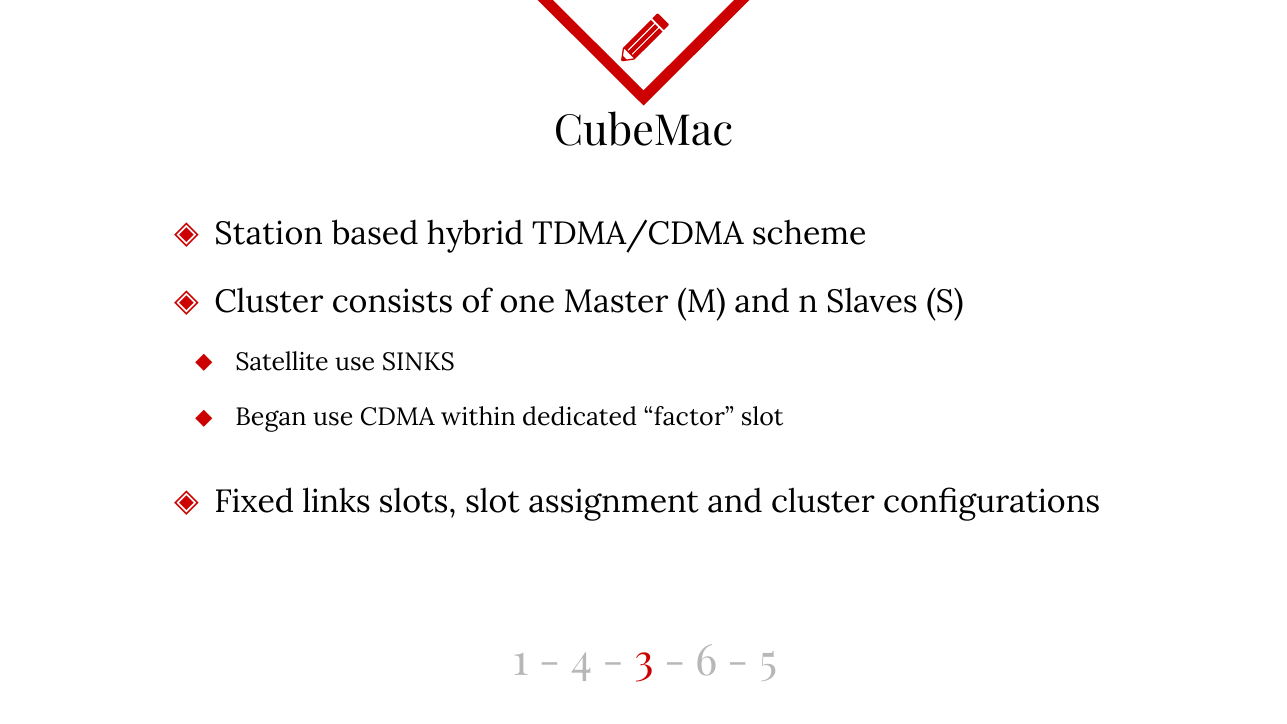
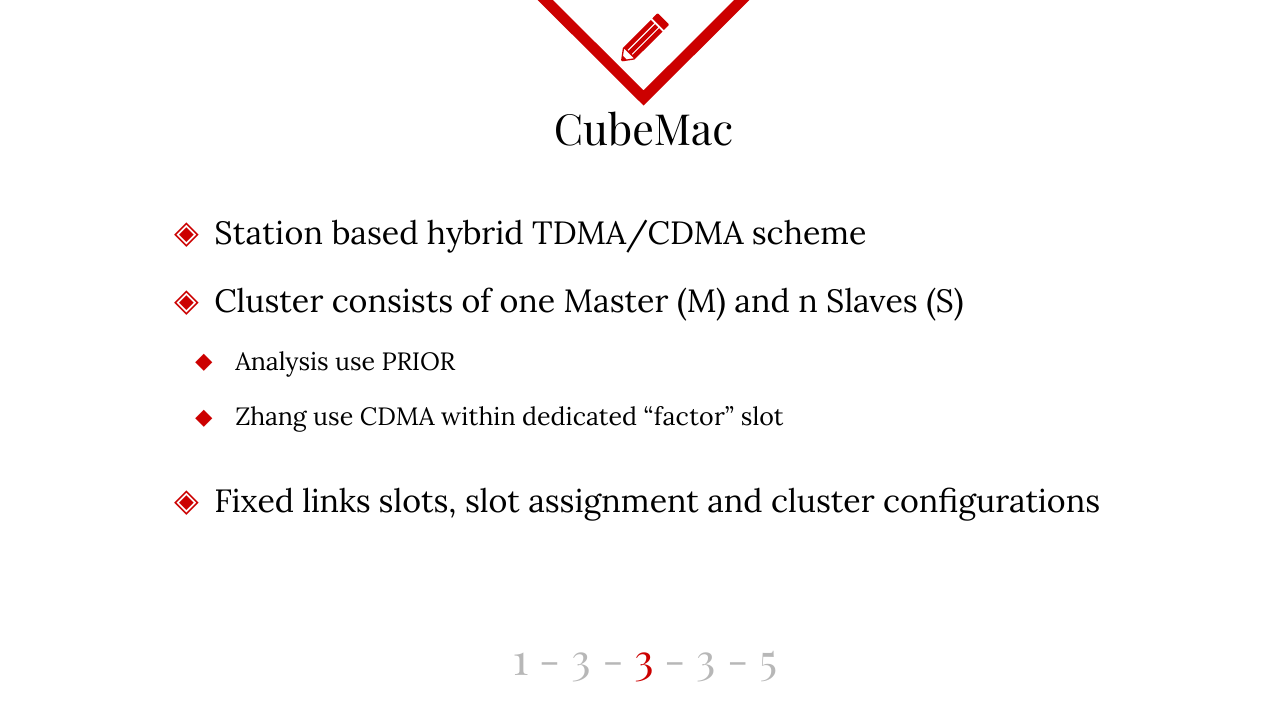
Satellite: Satellite -> Analysis
SINKS: SINKS -> PRIOR
Began: Began -> Zhang
4 at (582, 661): 4 -> 3
6 at (706, 661): 6 -> 3
